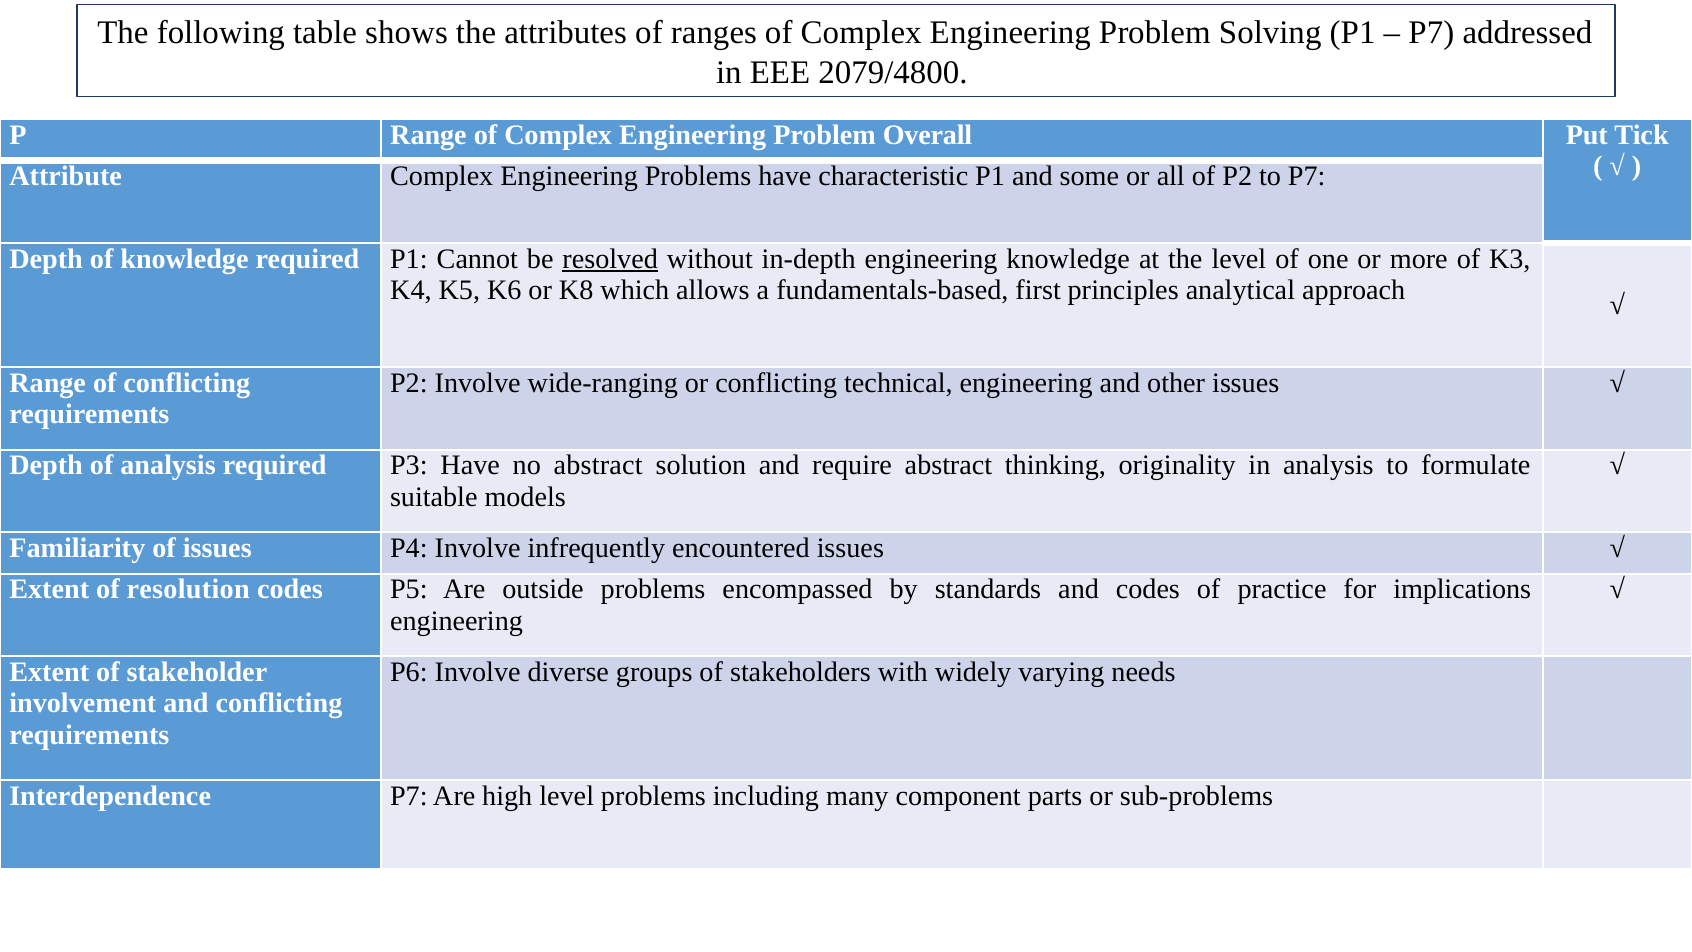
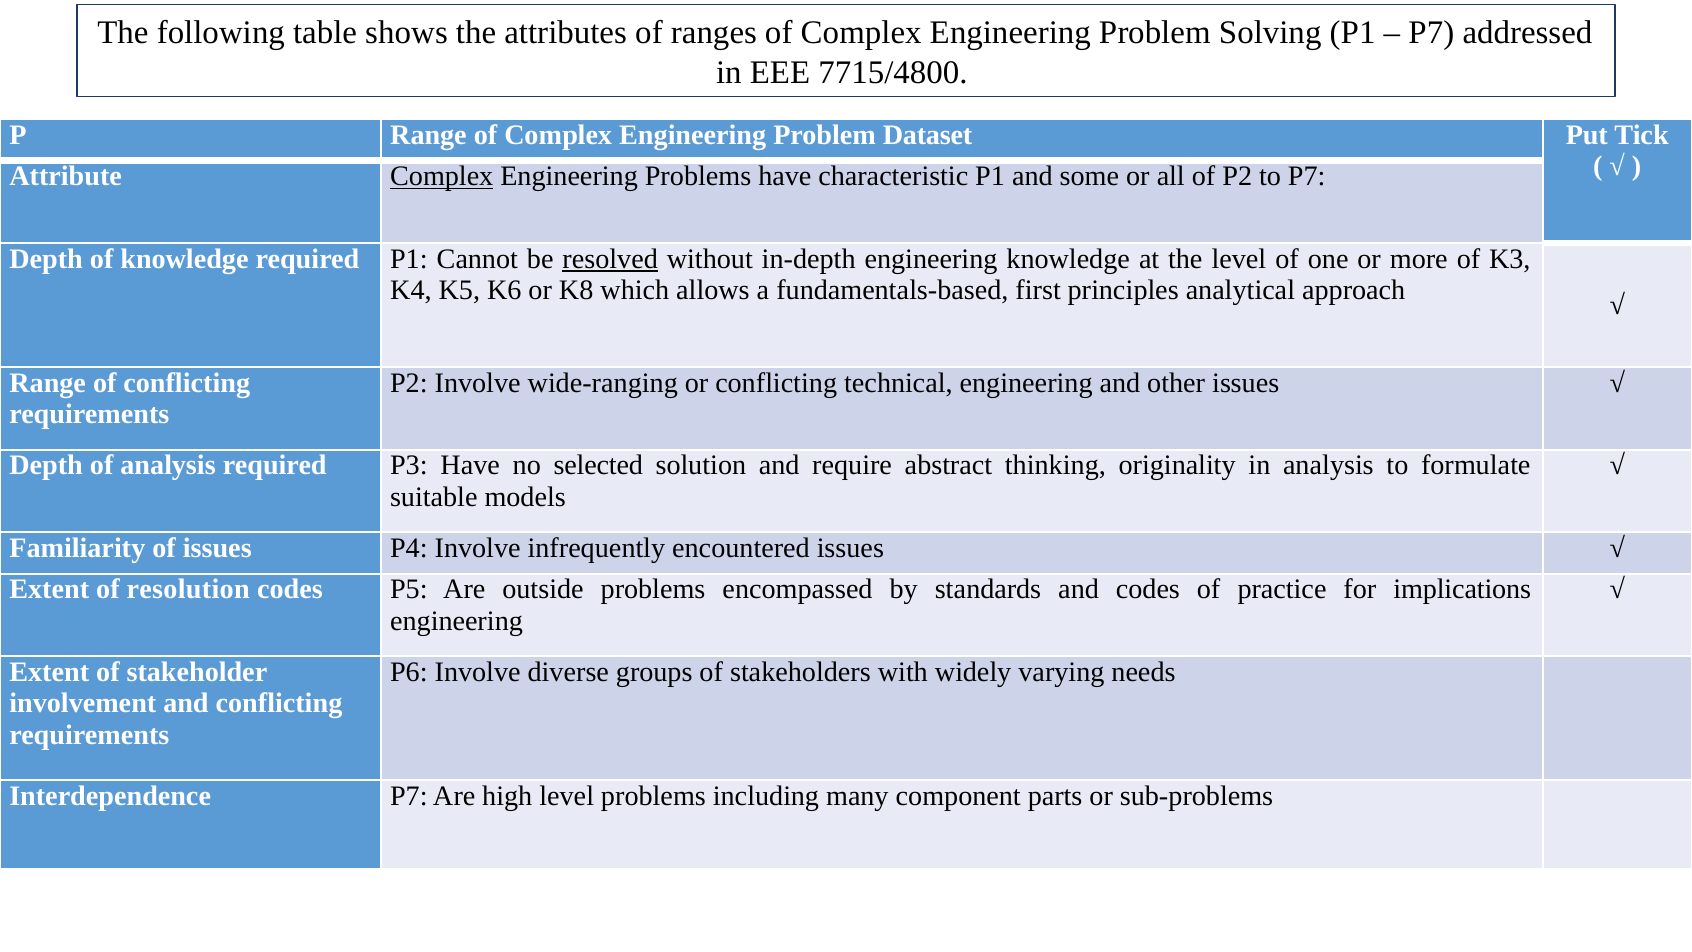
2079/4800: 2079/4800 -> 7715/4800
Overall: Overall -> Dataset
Complex at (442, 176) underline: none -> present
no abstract: abstract -> selected
